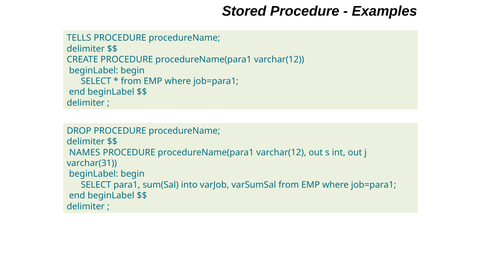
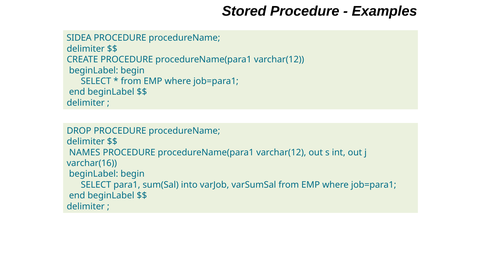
TELLS: TELLS -> SIDEA
varchar(31: varchar(31 -> varchar(16
